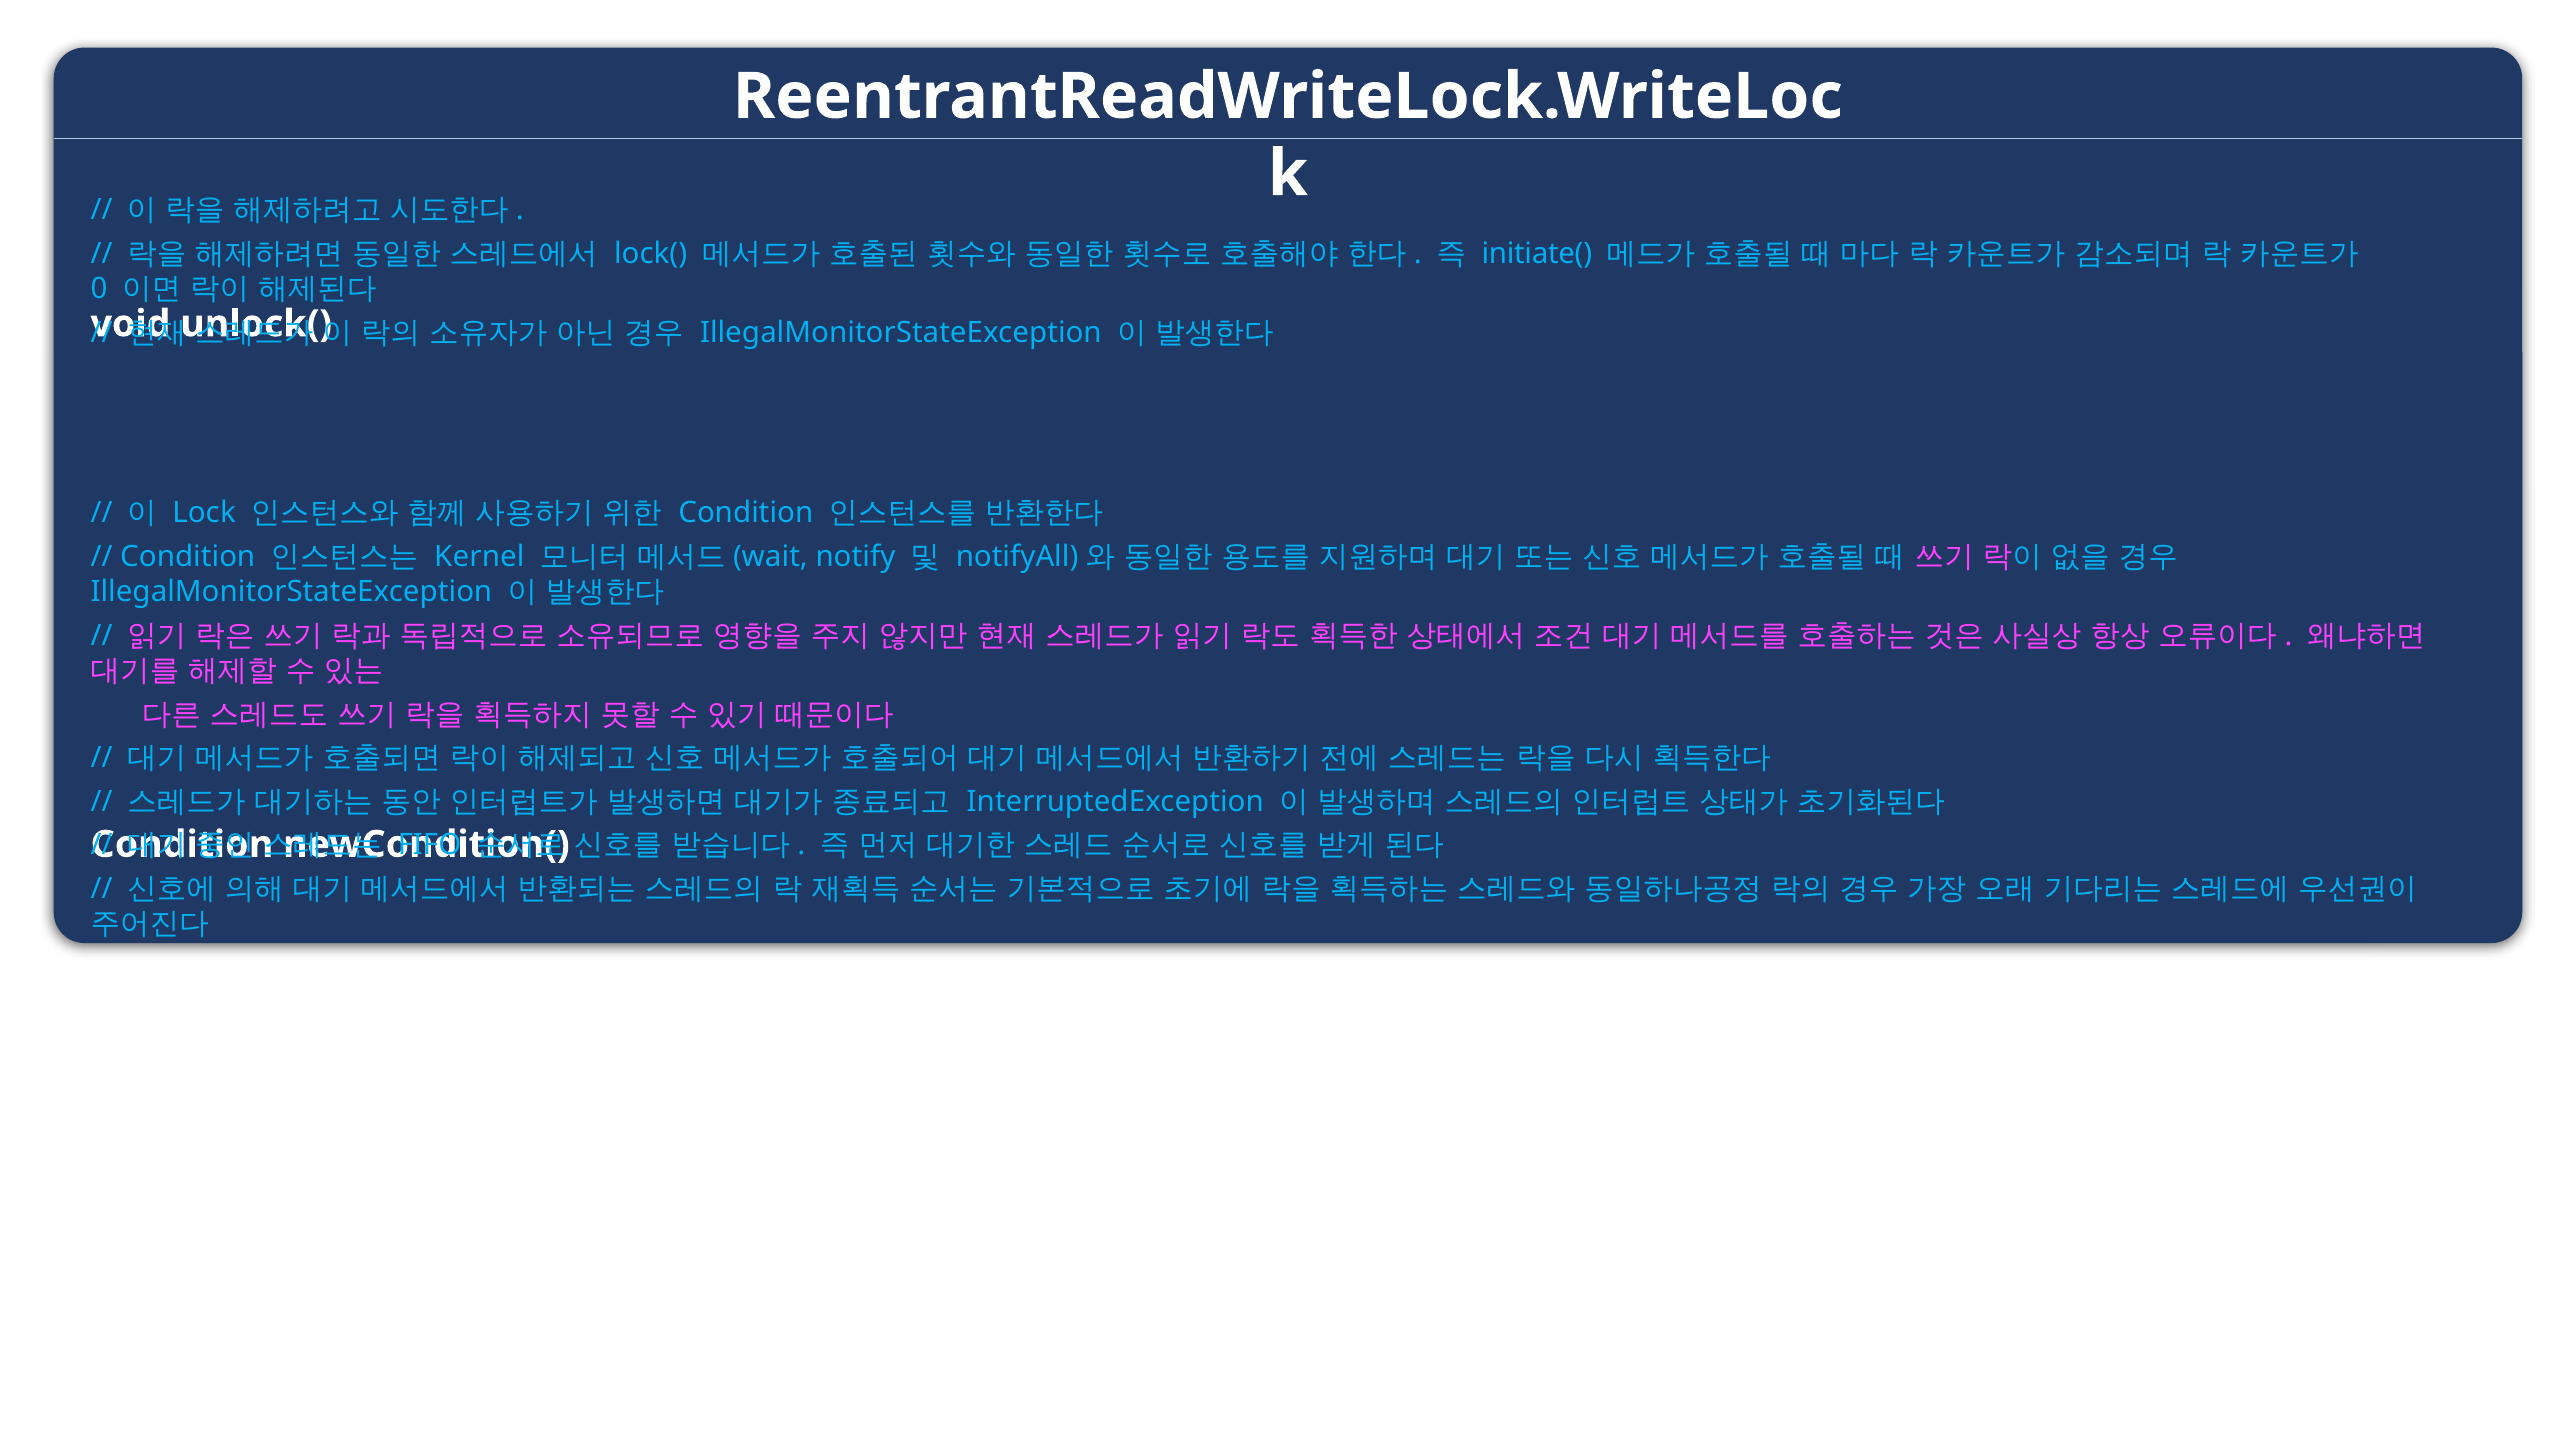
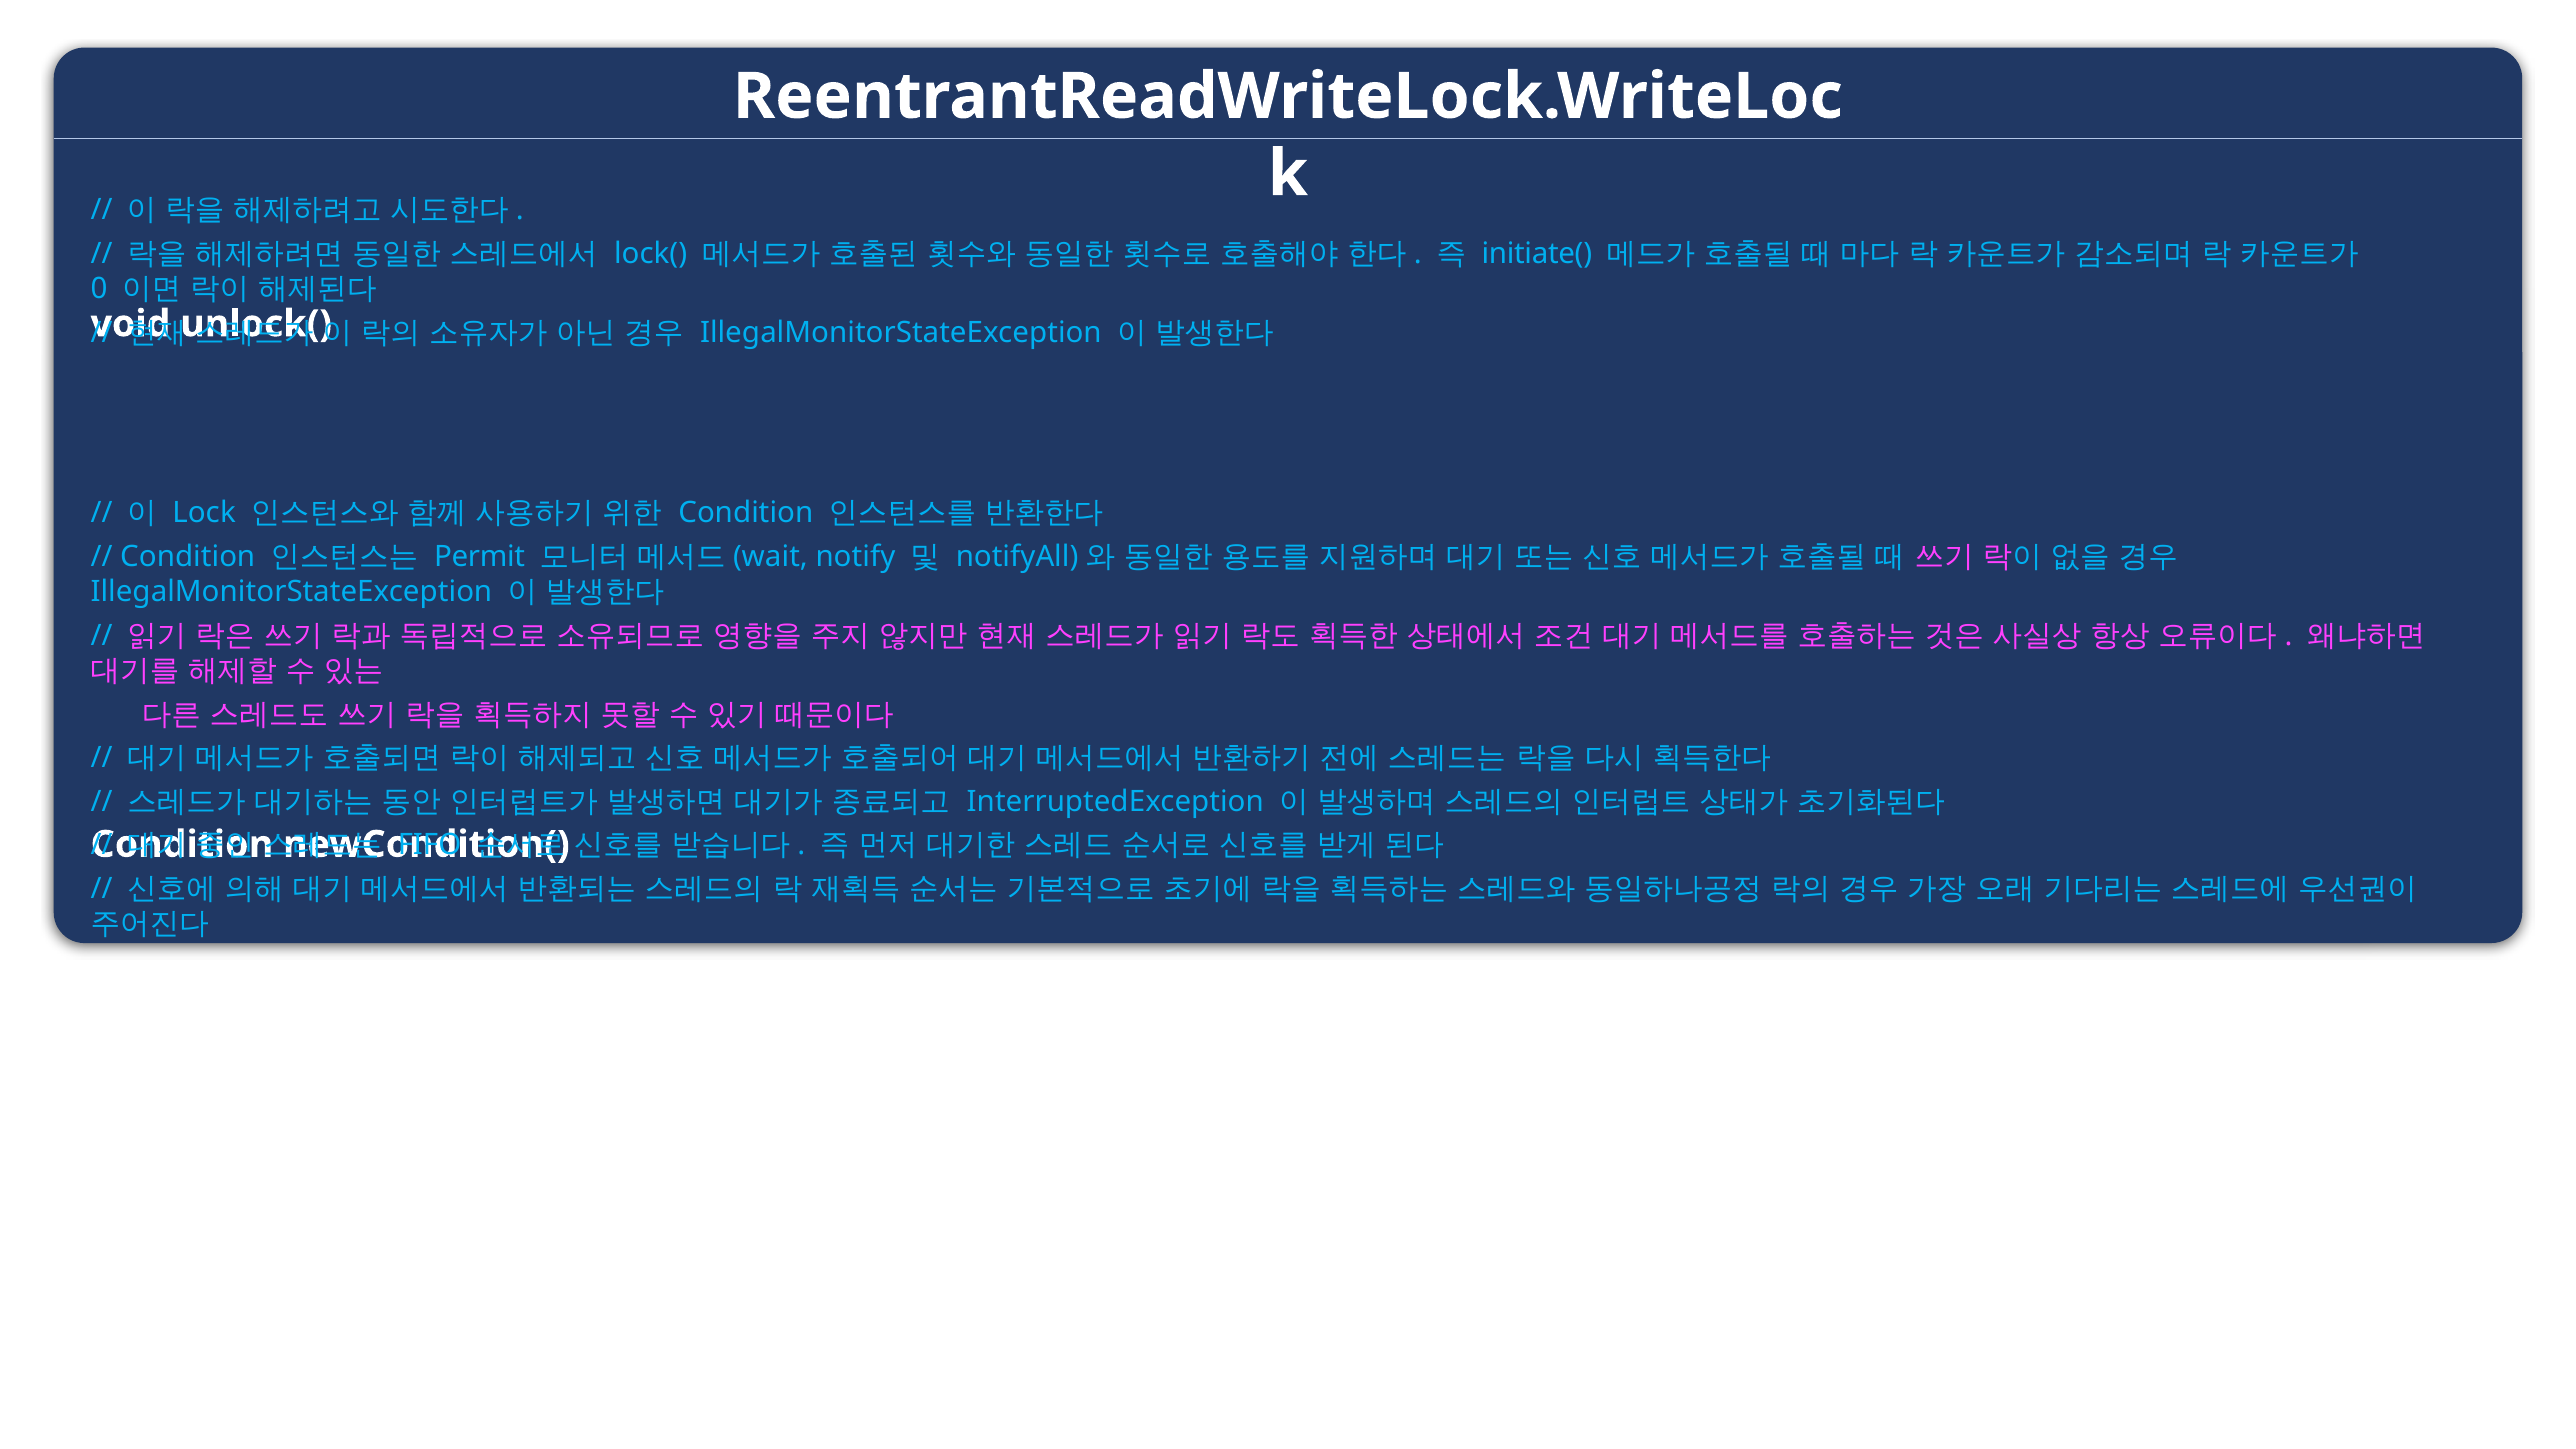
Kernel: Kernel -> Permit
